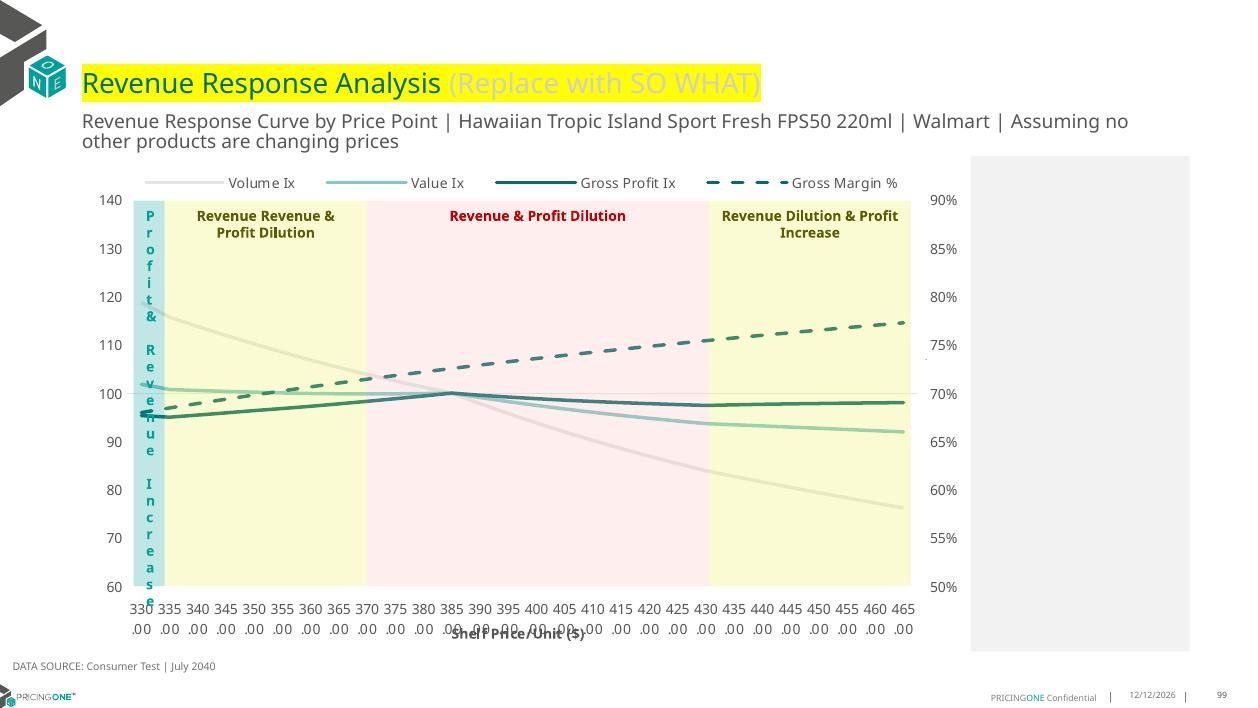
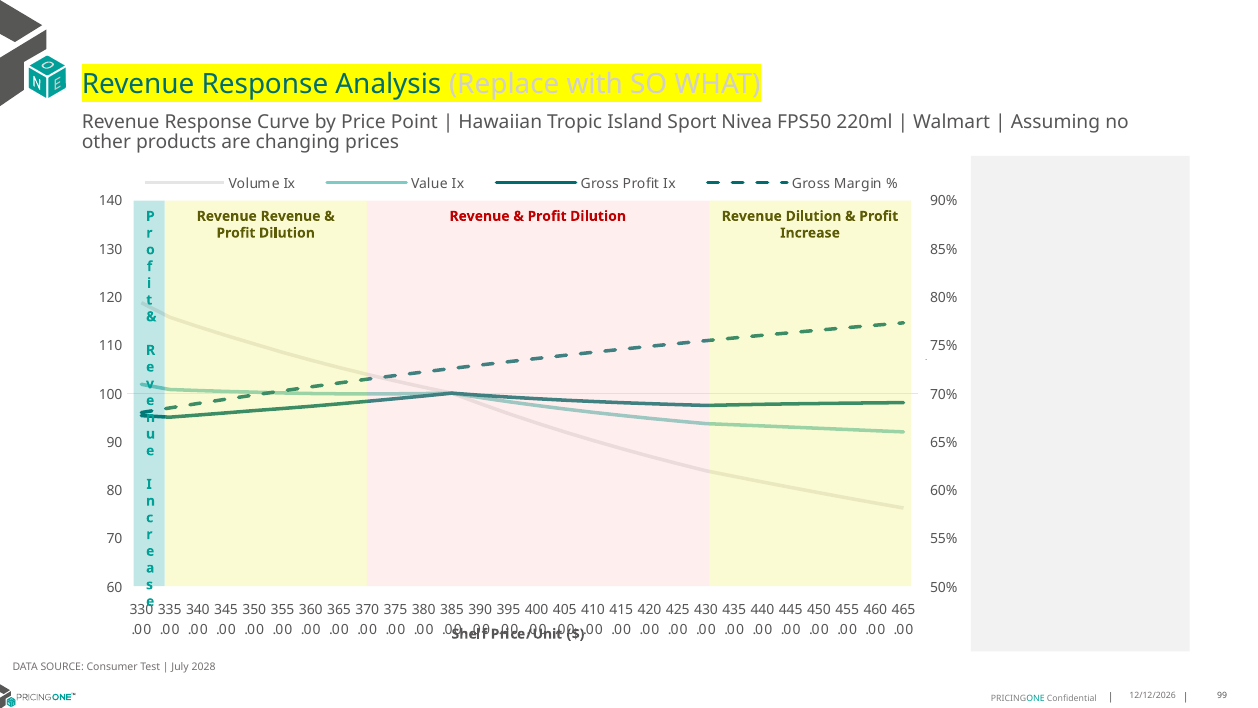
Fresh: Fresh -> Nivea
2040: 2040 -> 2028
